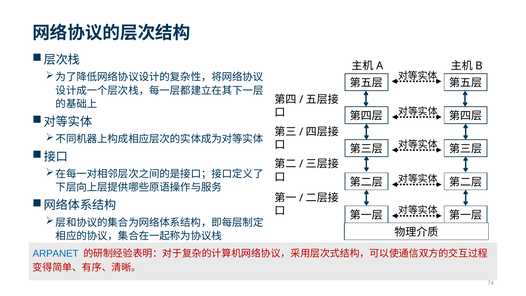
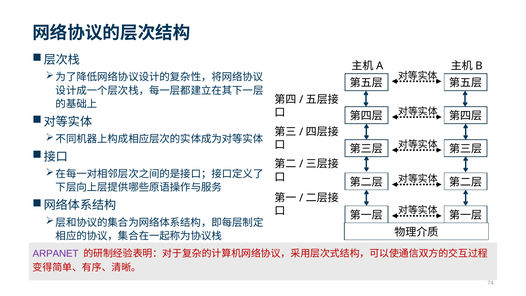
ARPANET colour: blue -> purple
